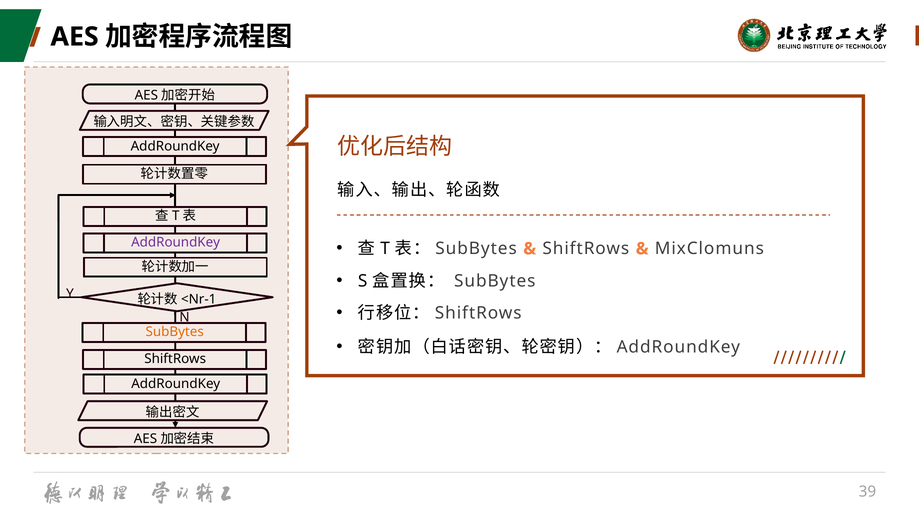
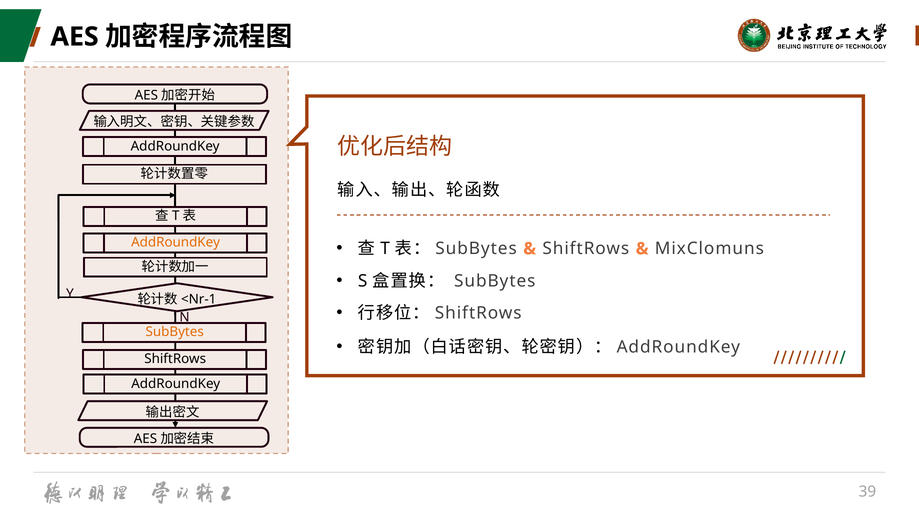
AddRoundKey at (176, 242) colour: purple -> orange
